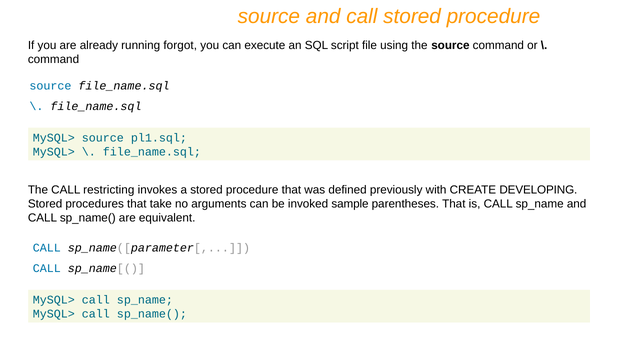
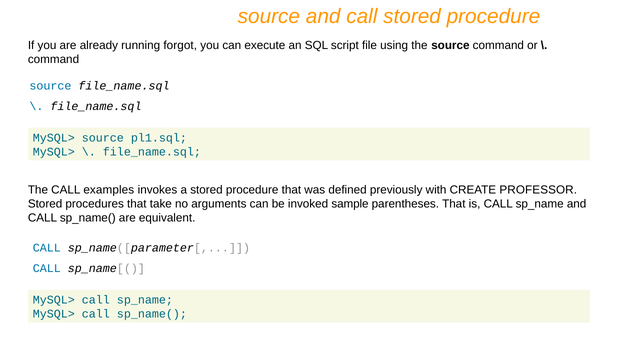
restricting: restricting -> examples
DEVELOPING: DEVELOPING -> PROFESSOR
